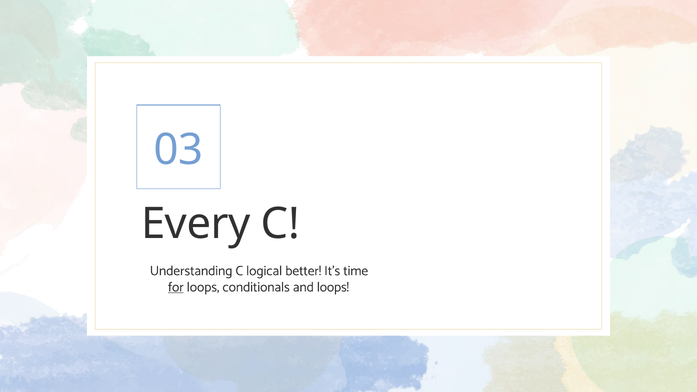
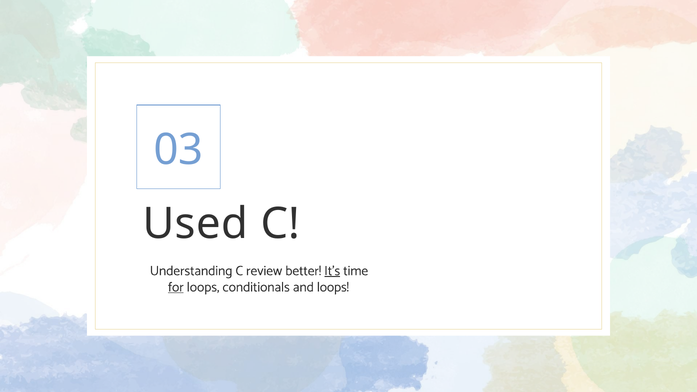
Every: Every -> Used
logical: logical -> review
It’s underline: none -> present
